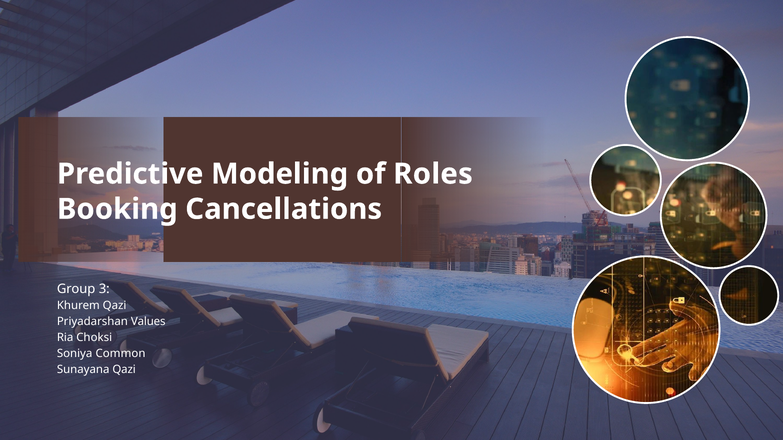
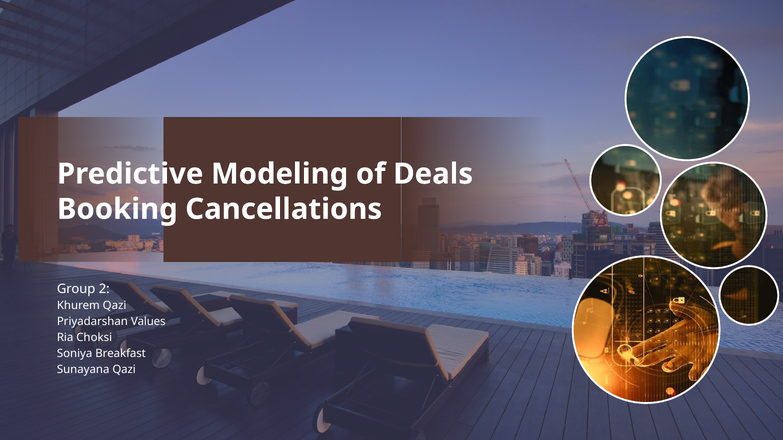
Roles: Roles -> Deals
3: 3 -> 2
Common: Common -> Breakfast
